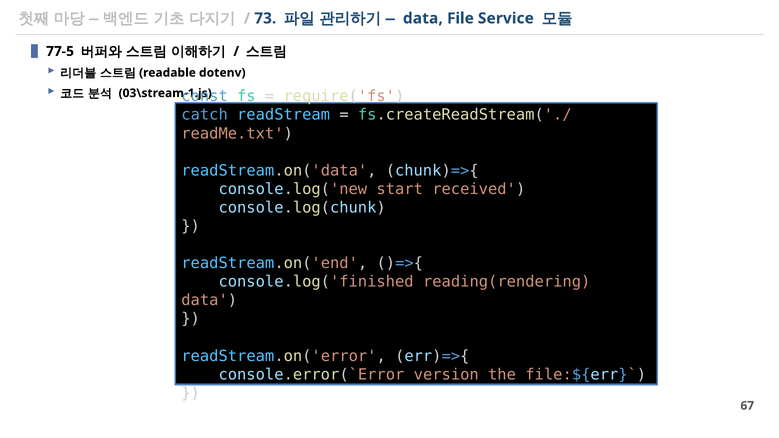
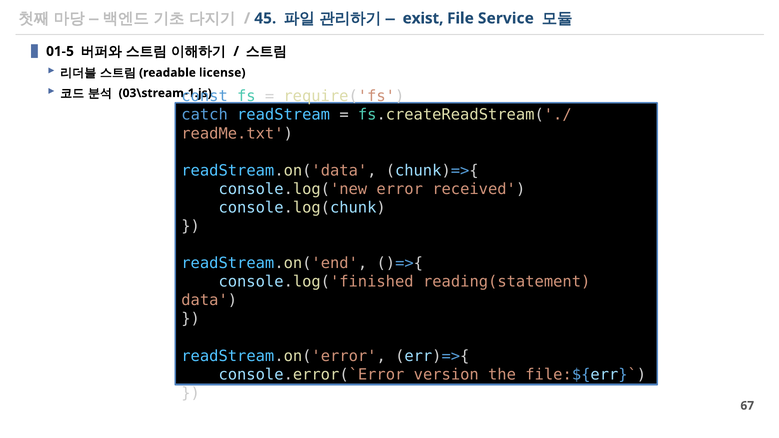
73: 73 -> 45
data at (423, 18): data -> exist
77-5: 77-5 -> 01-5
dotenv: dotenv -> license
start: start -> error
reading(rendering: reading(rendering -> reading(statement
